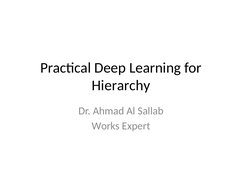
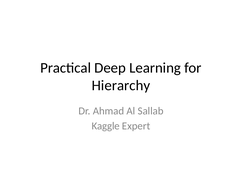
Works: Works -> Kaggle
